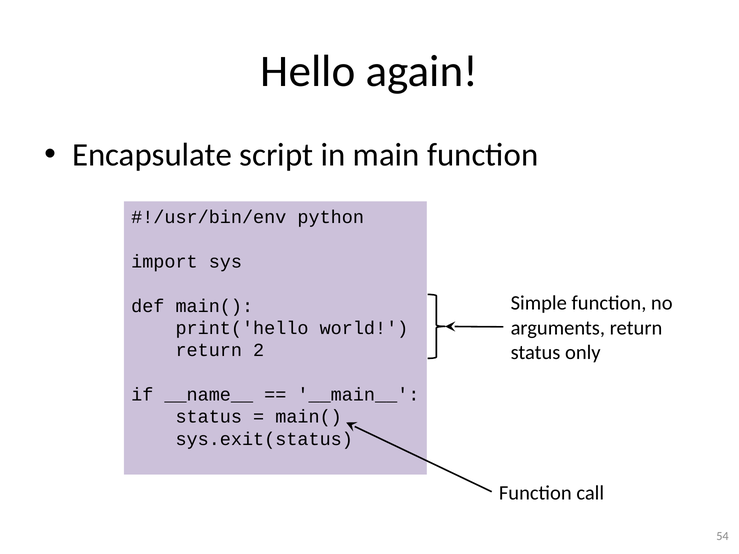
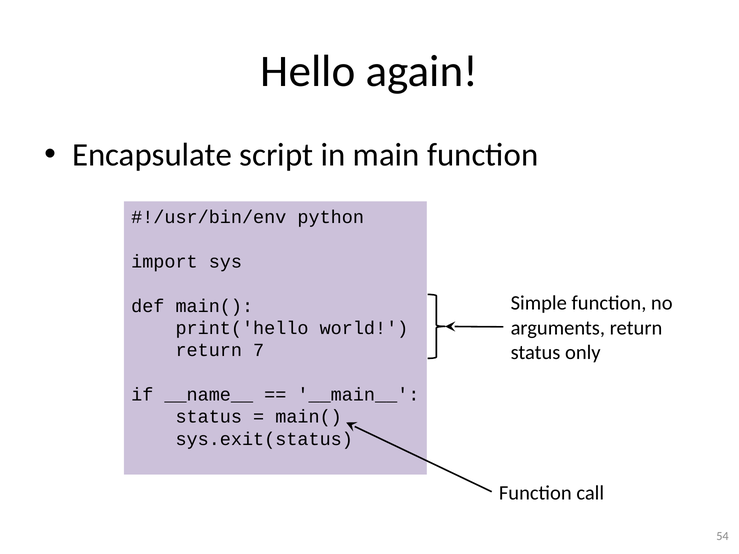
2: 2 -> 7
